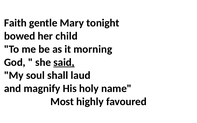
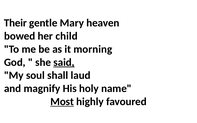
Faith: Faith -> Their
tonight: tonight -> heaven
Most underline: none -> present
